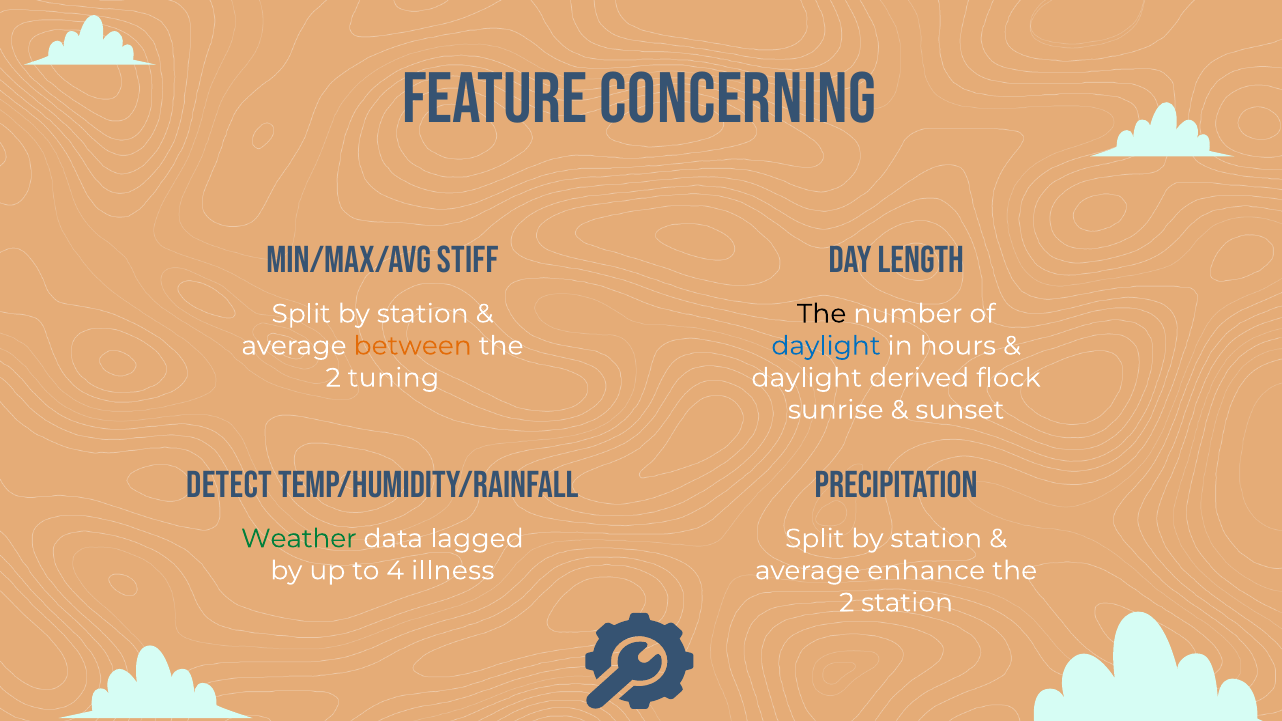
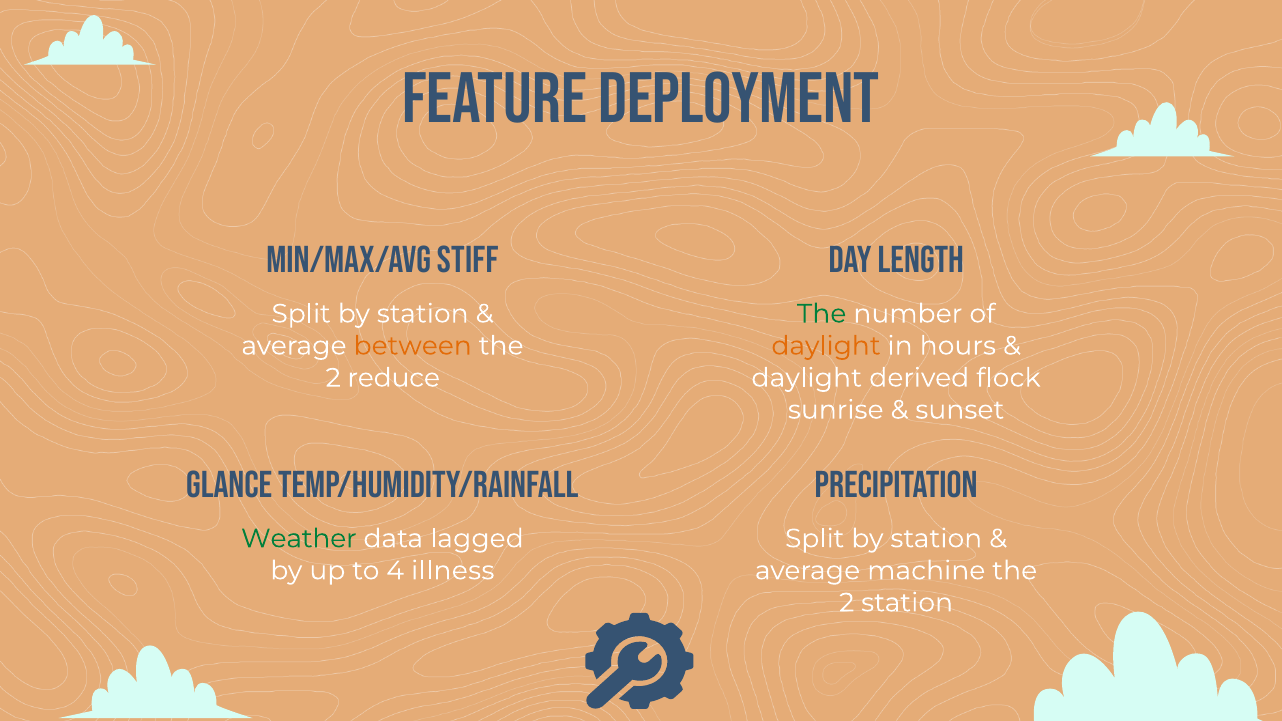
Concerning: Concerning -> Deployment
The at (822, 314) colour: black -> green
daylight at (826, 346) colour: blue -> orange
tuning: tuning -> reduce
Detect: Detect -> Glance
enhance: enhance -> machine
